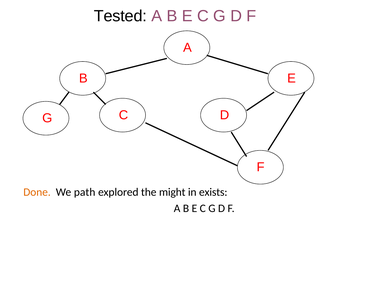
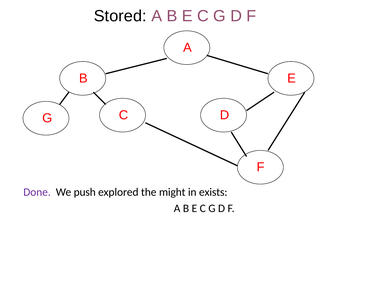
Tested: Tested -> Stored
Done colour: orange -> purple
path: path -> push
